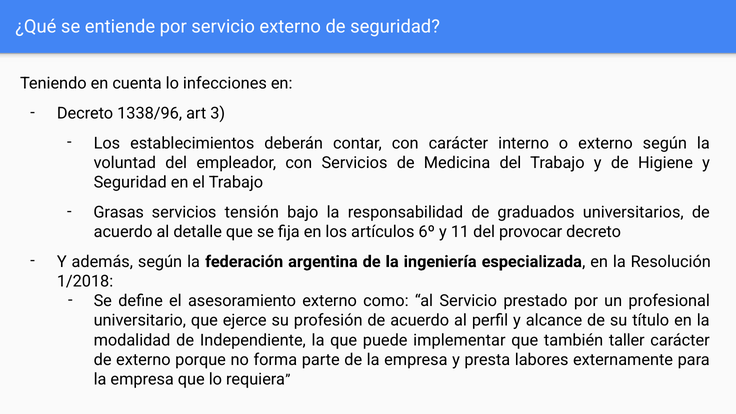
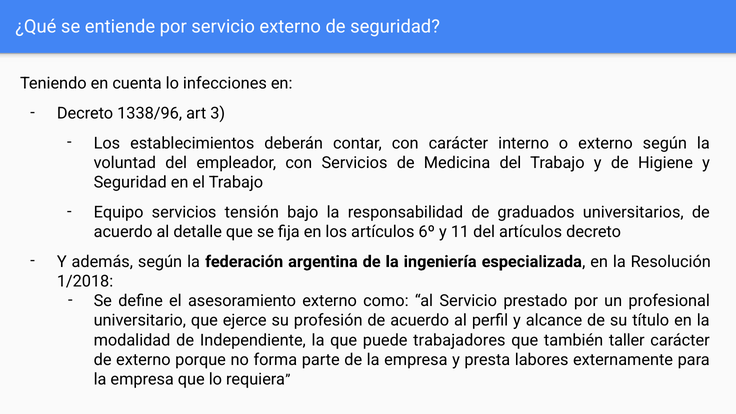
Grasas: Grasas -> Equipo
del provocar: provocar -> artículos
implementar: implementar -> trabajadores
